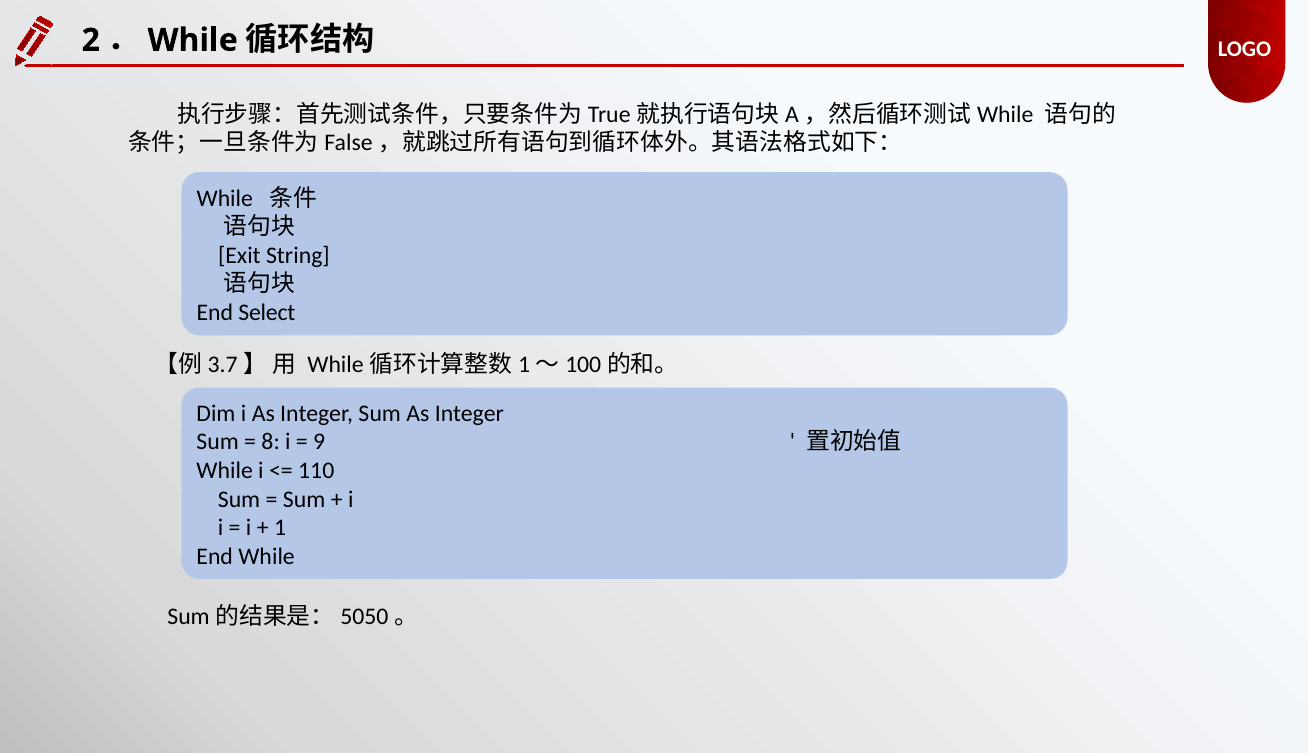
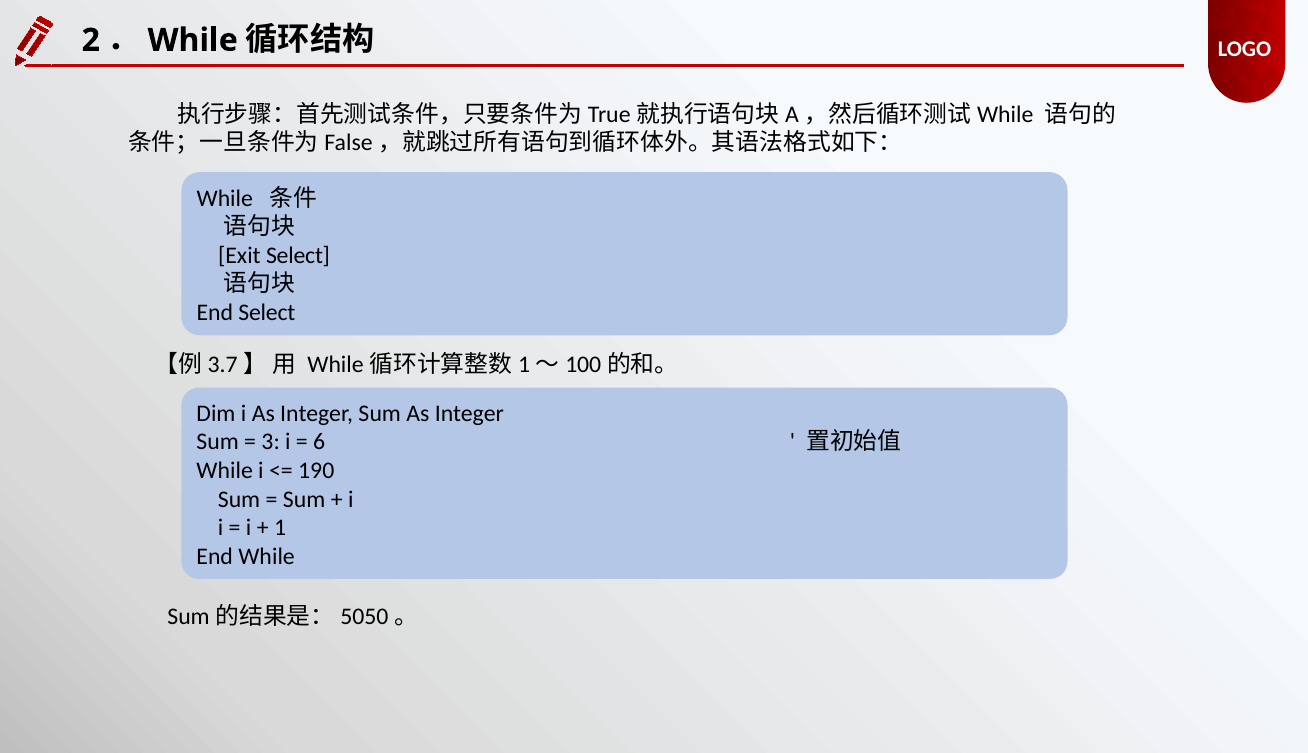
Exit String: String -> Select
8: 8 -> 3
9: 9 -> 6
110: 110 -> 190
